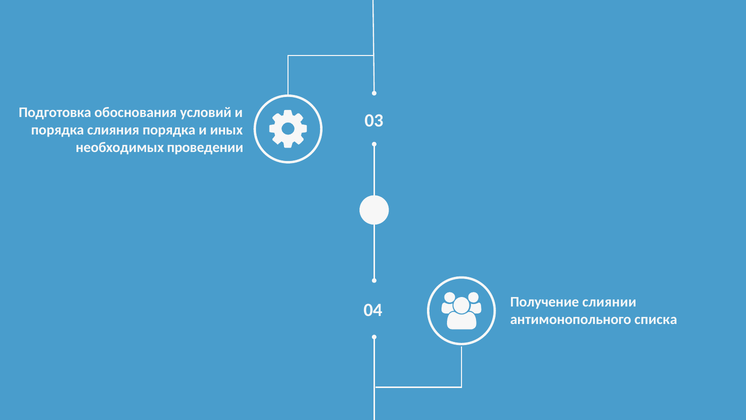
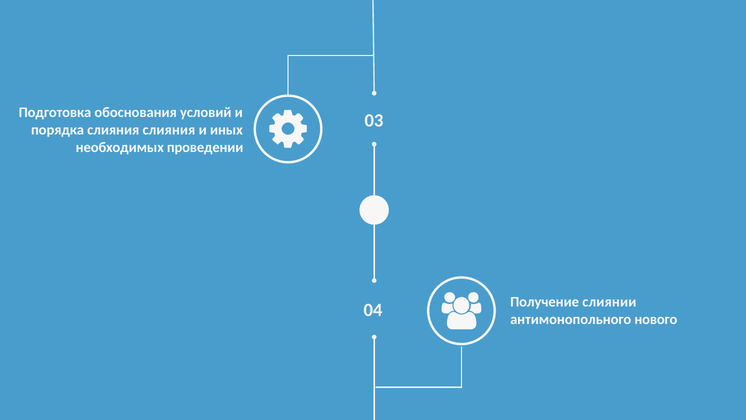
слияния порядка: порядка -> слияния
списка: списка -> нового
